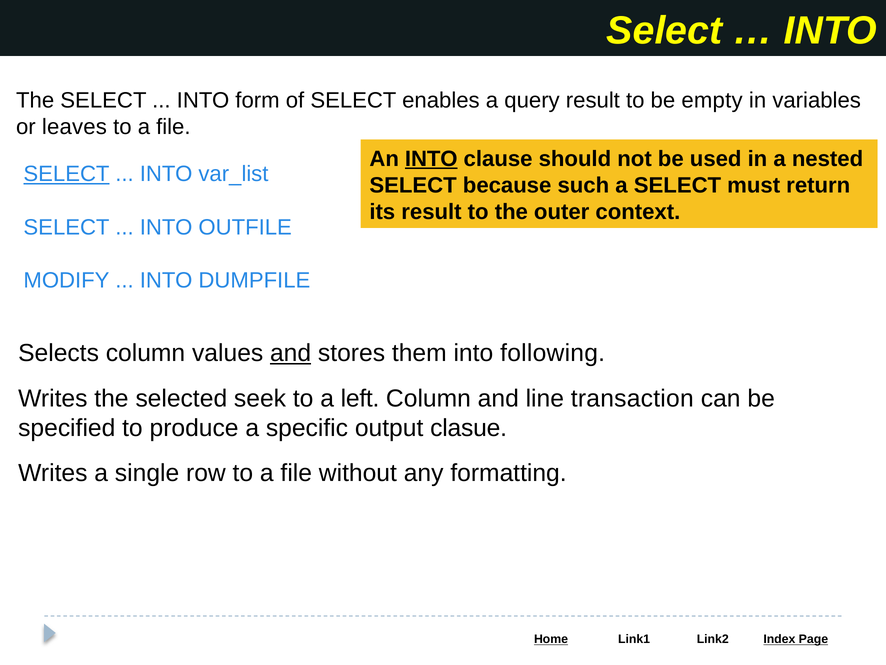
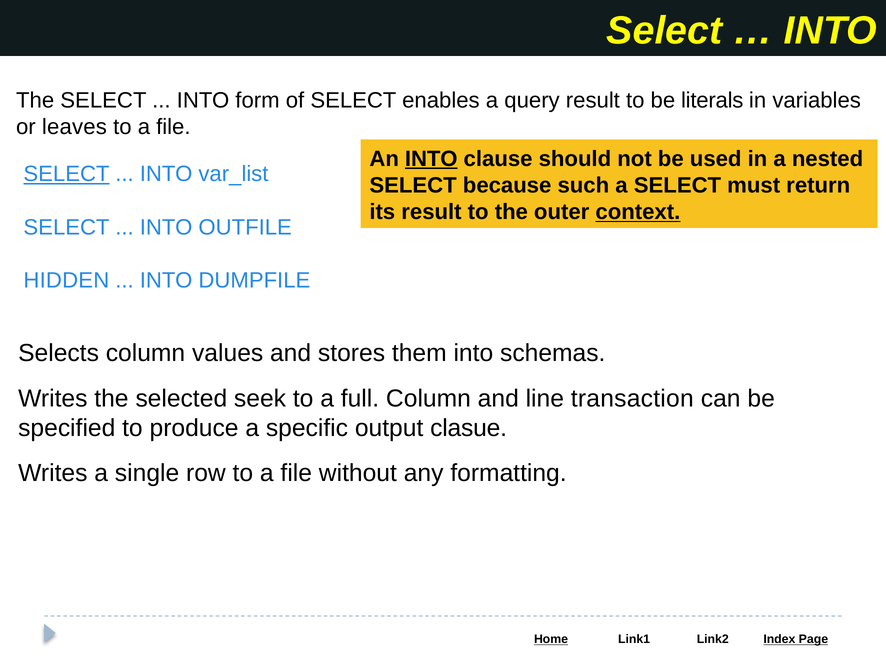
empty: empty -> literals
context underline: none -> present
MODIFY: MODIFY -> HIDDEN
and at (291, 353) underline: present -> none
following: following -> schemas
left: left -> full
